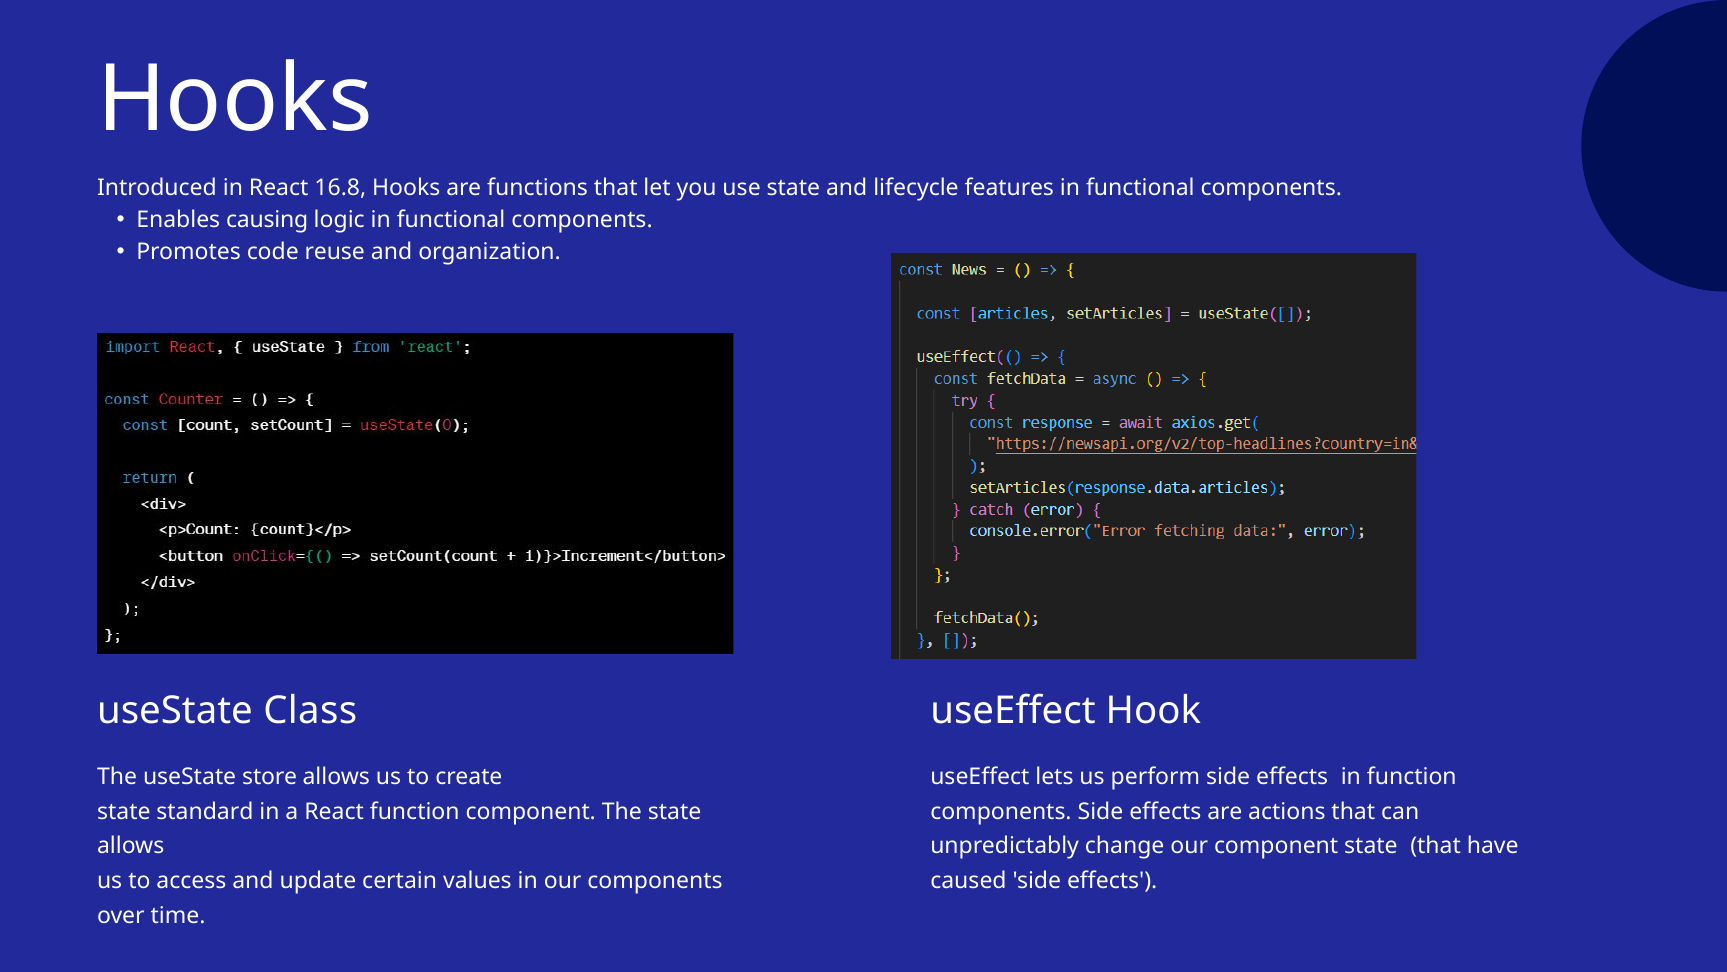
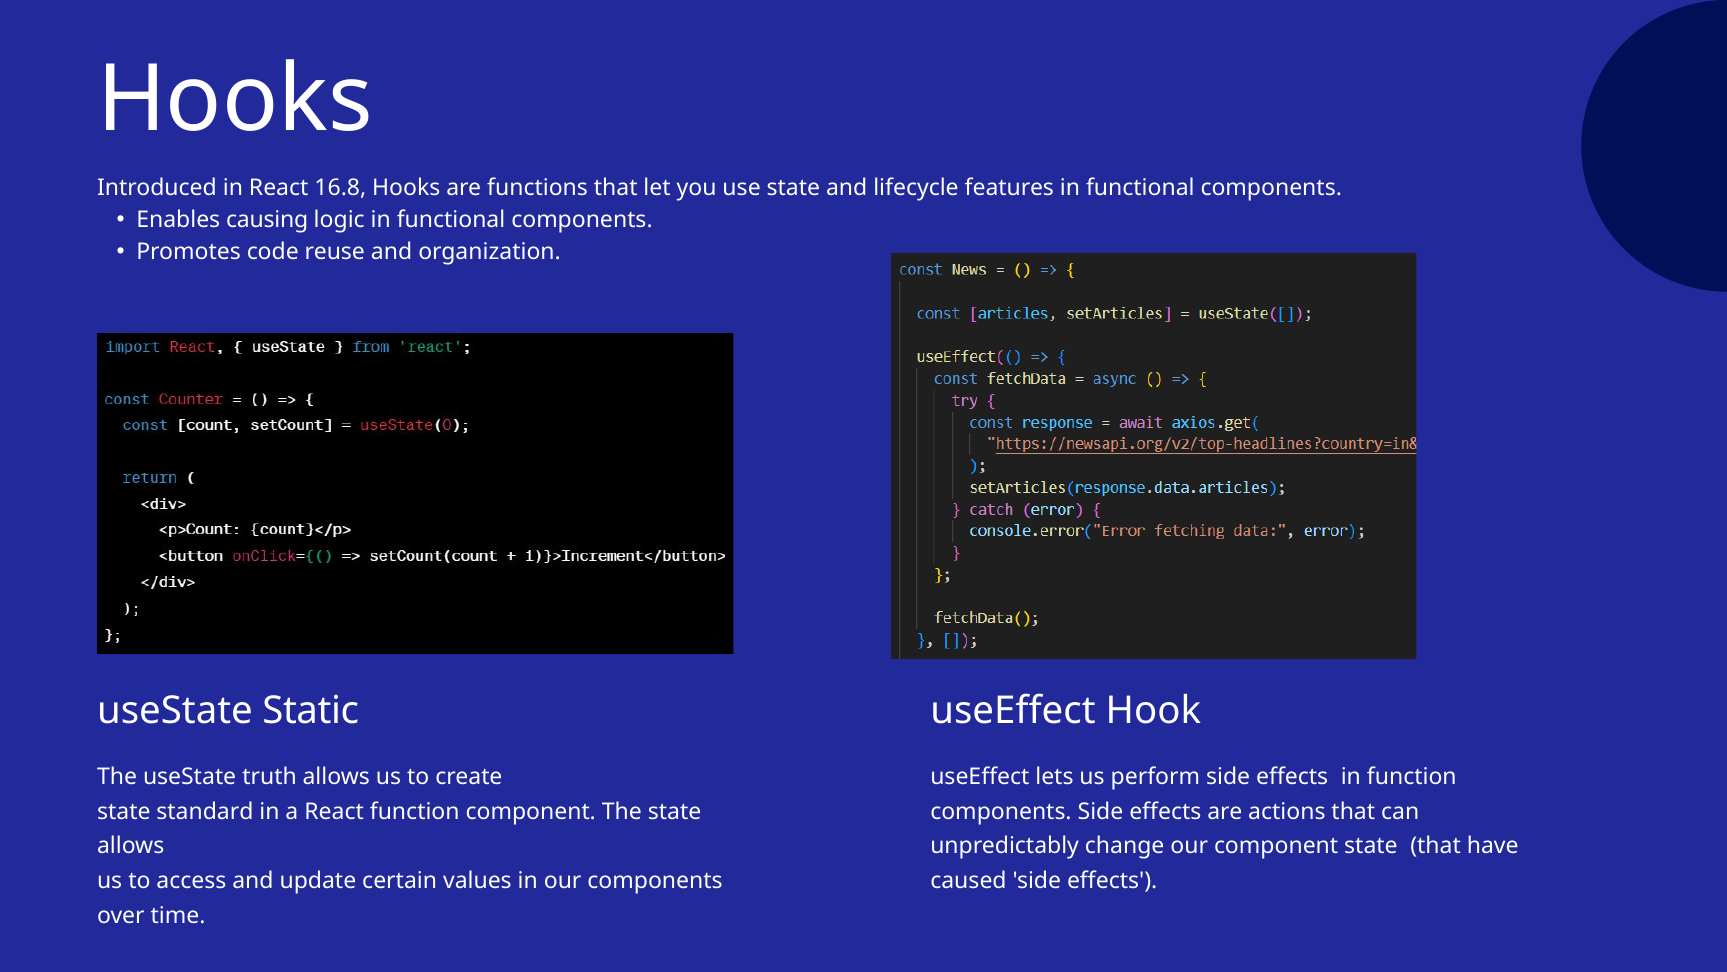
Class: Class -> Static
store: store -> truth
